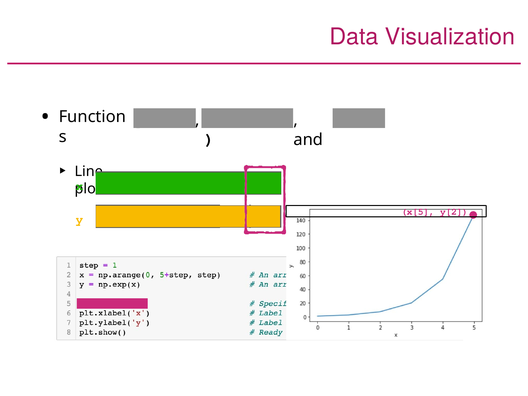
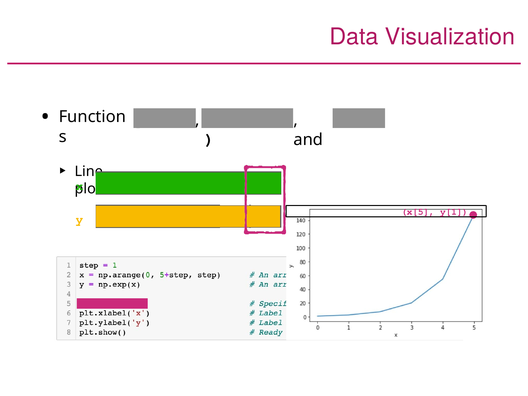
y[2: y[2 -> y[1
